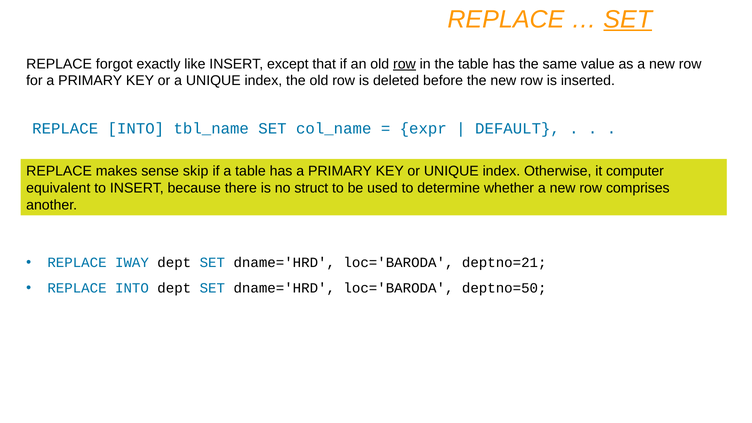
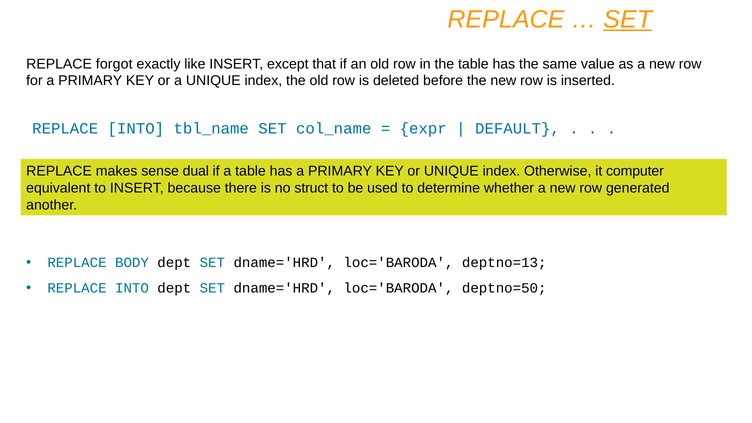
row at (404, 64) underline: present -> none
skip: skip -> dual
comprises: comprises -> generated
IWAY: IWAY -> BODY
deptno=21: deptno=21 -> deptno=13
